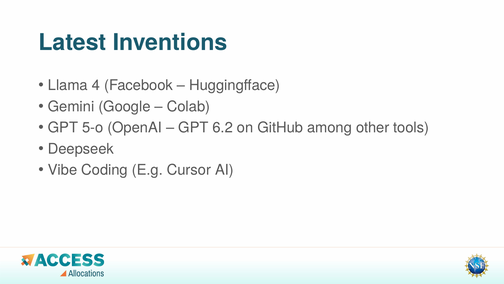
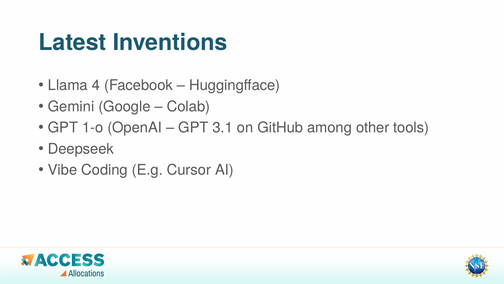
5-o: 5-o -> 1-o
6.2: 6.2 -> 3.1
